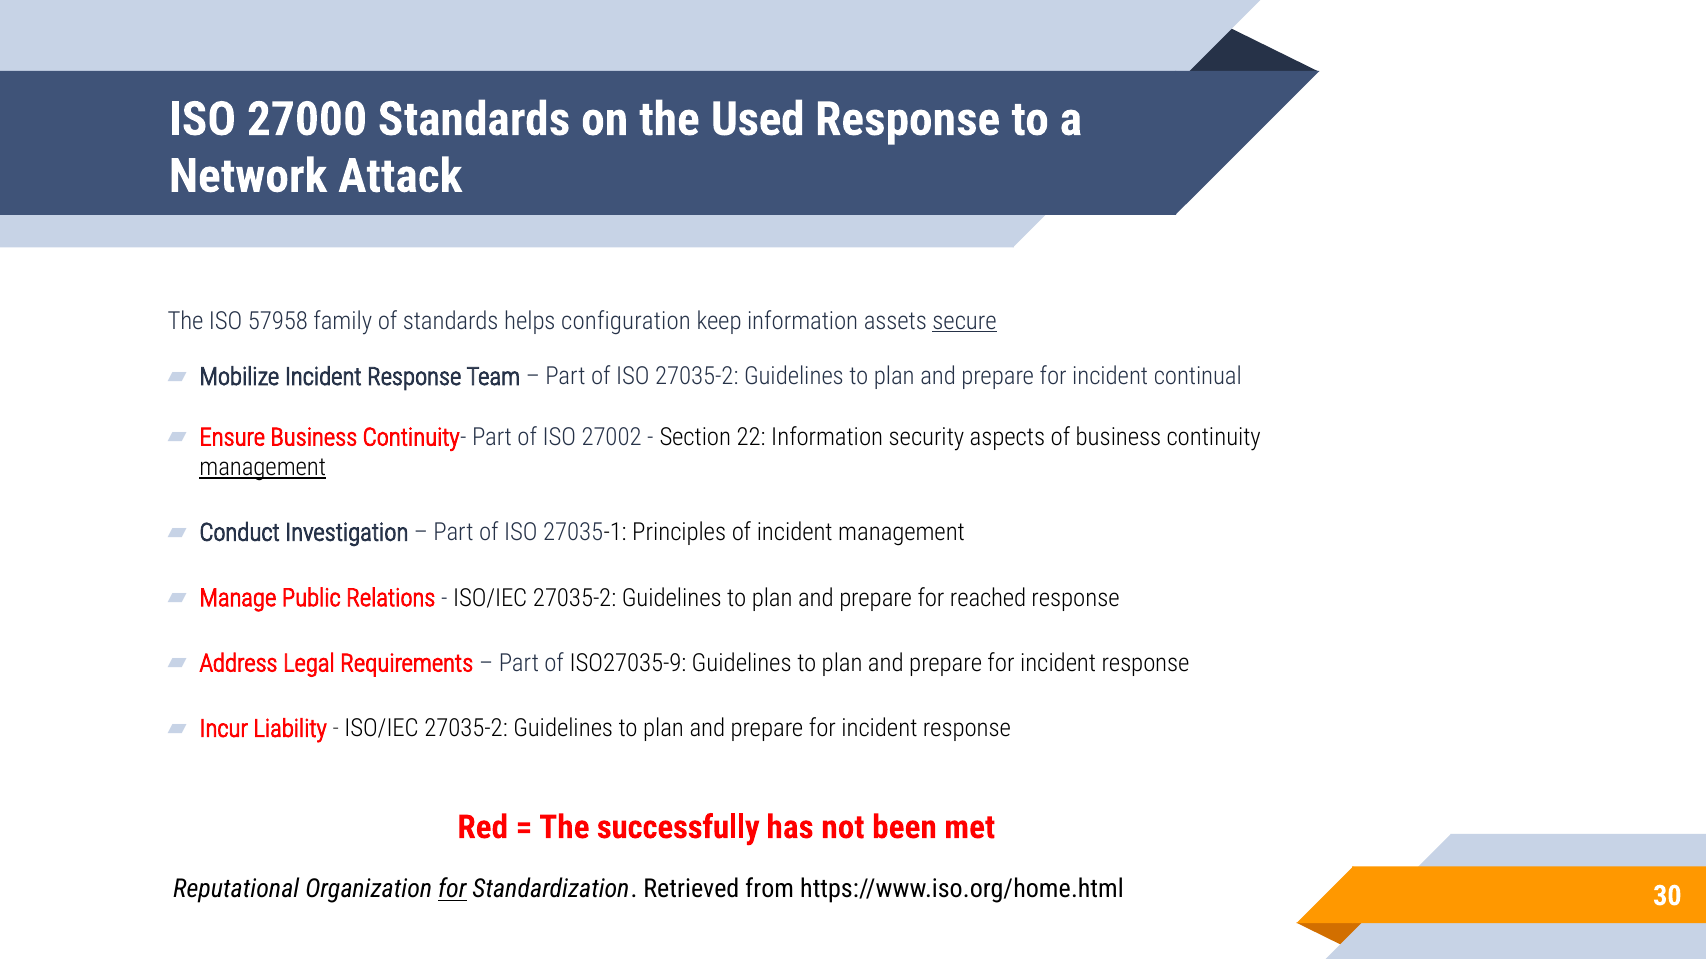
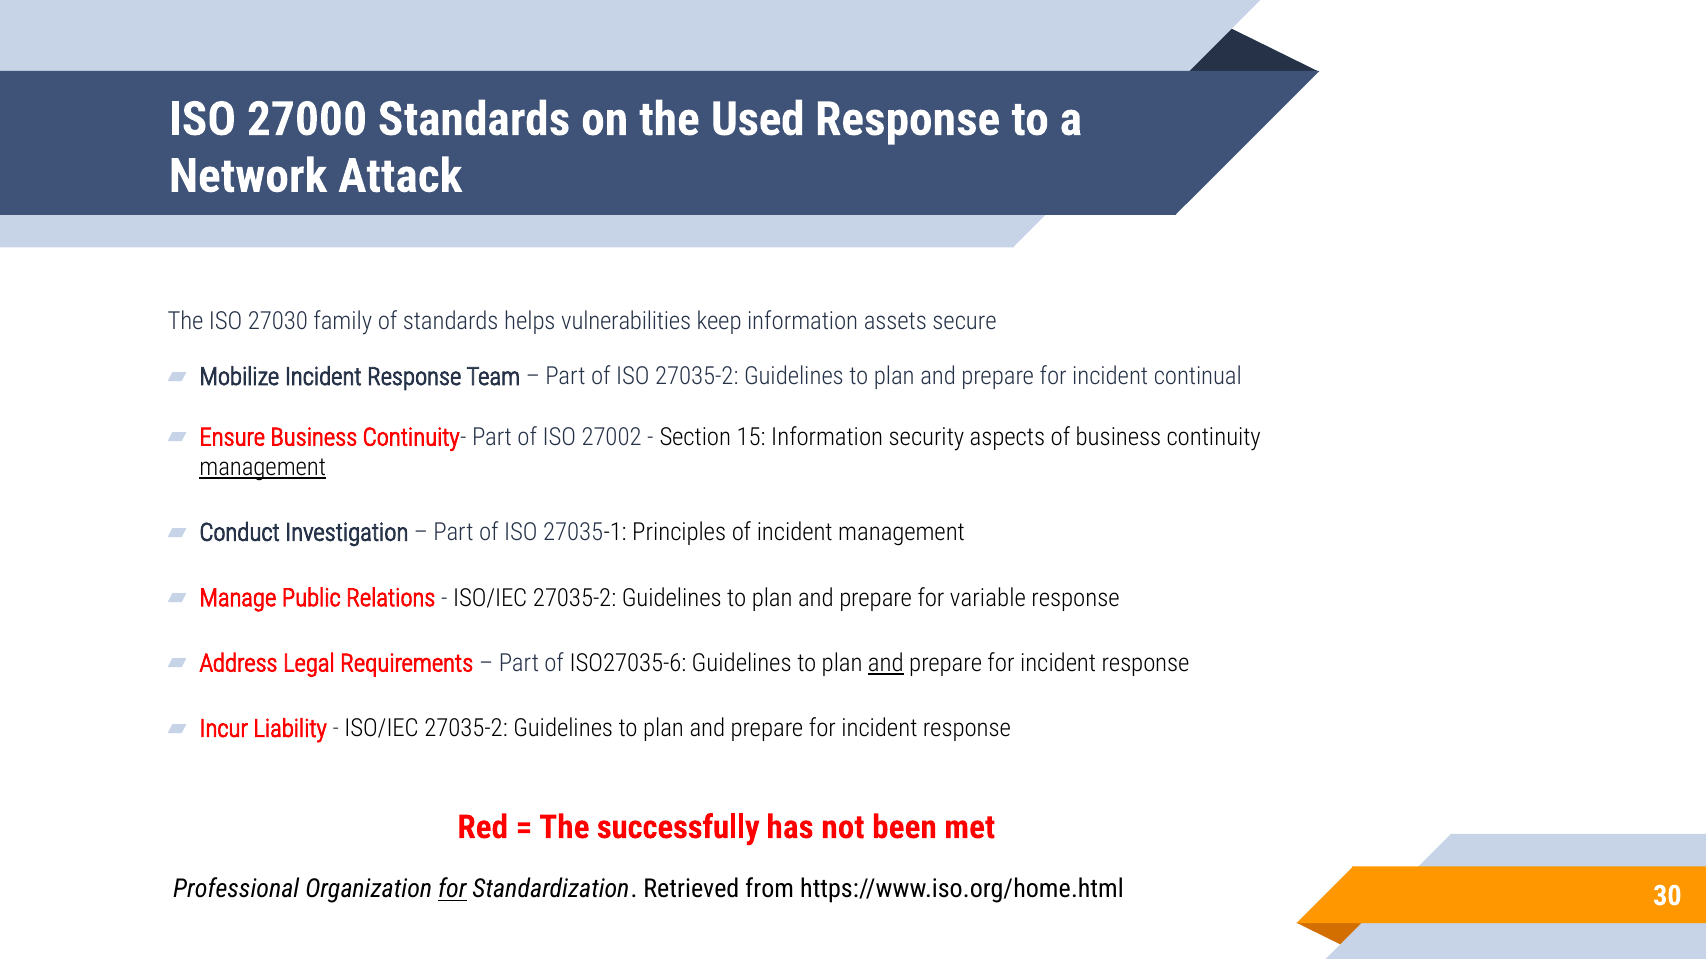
57958: 57958 -> 27030
configuration: configuration -> vulnerabilities
secure underline: present -> none
22: 22 -> 15
reached: reached -> variable
ISO27035-9: ISO27035-9 -> ISO27035-6
and at (886, 664) underline: none -> present
Reputational: Reputational -> Professional
